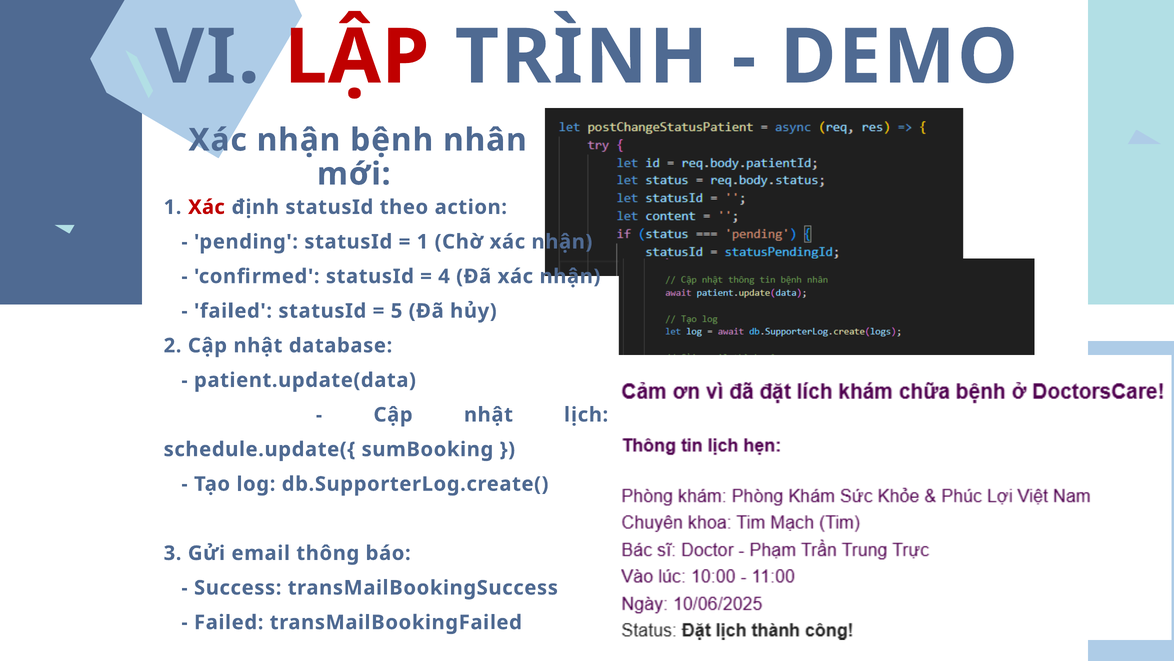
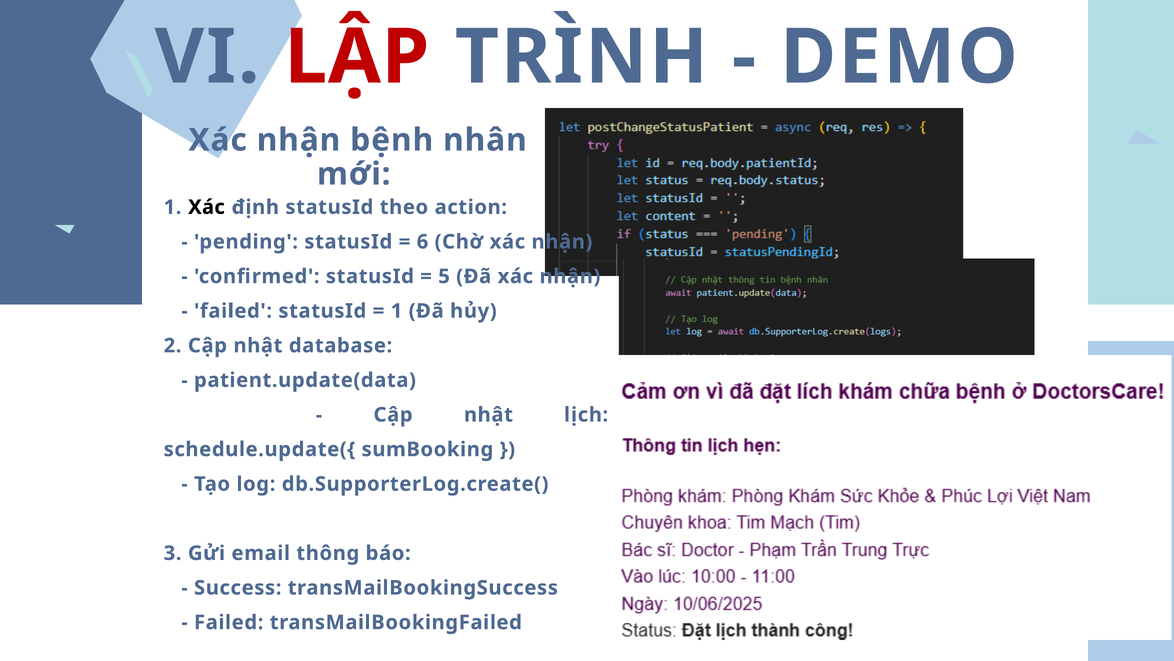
Xác at (206, 207) colour: red -> black
1 at (422, 242): 1 -> 6
4: 4 -> 5
5 at (397, 311): 5 -> 1
